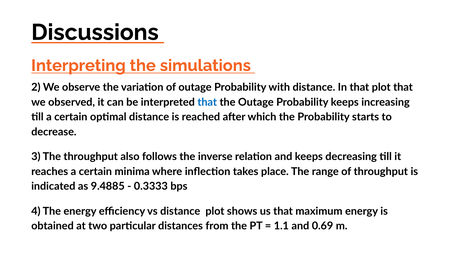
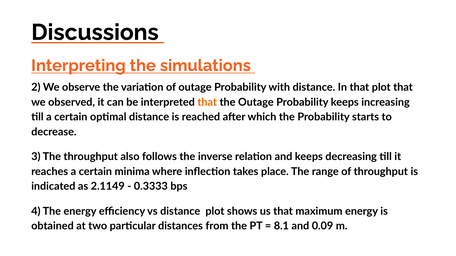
that at (207, 102) colour: blue -> orange
9.4885: 9.4885 -> 2.1149
1.1: 1.1 -> 8.1
0.69: 0.69 -> 0.09
